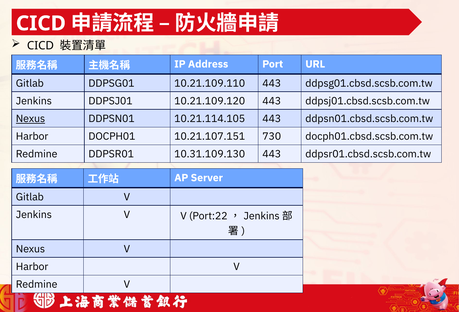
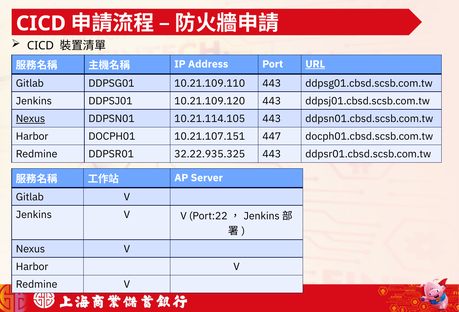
URL underline: none -> present
730: 730 -> 447
10.31.109.130: 10.31.109.130 -> 32.22.935.325
